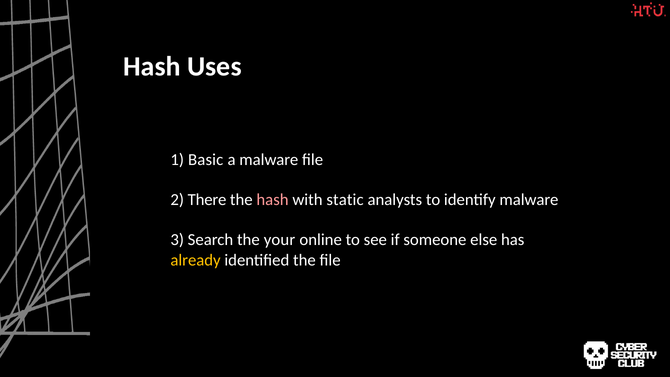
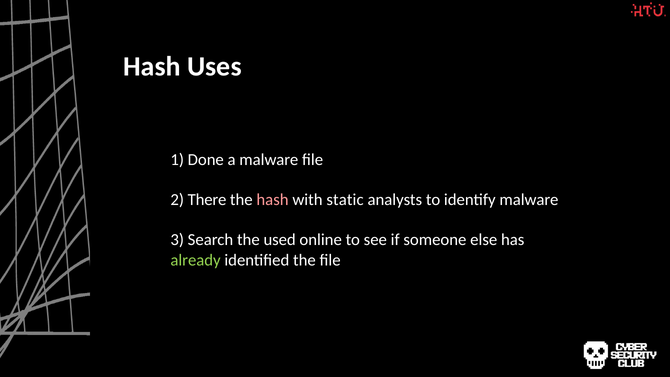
Basic: Basic -> Done
your: your -> used
already colour: yellow -> light green
